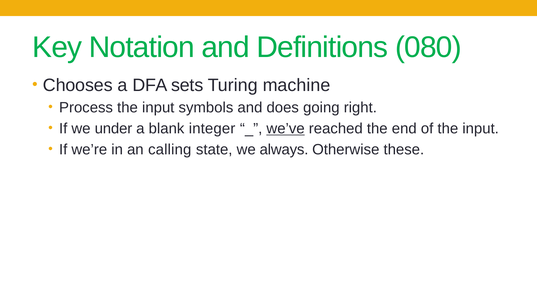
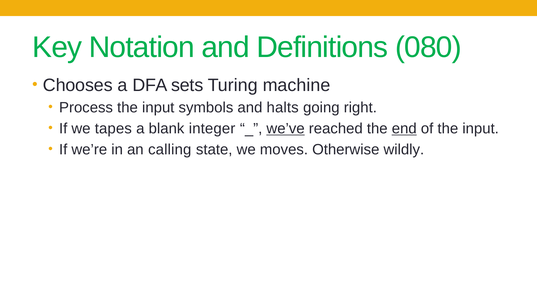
does: does -> halts
under: under -> tapes
end underline: none -> present
always: always -> moves
these: these -> wildly
